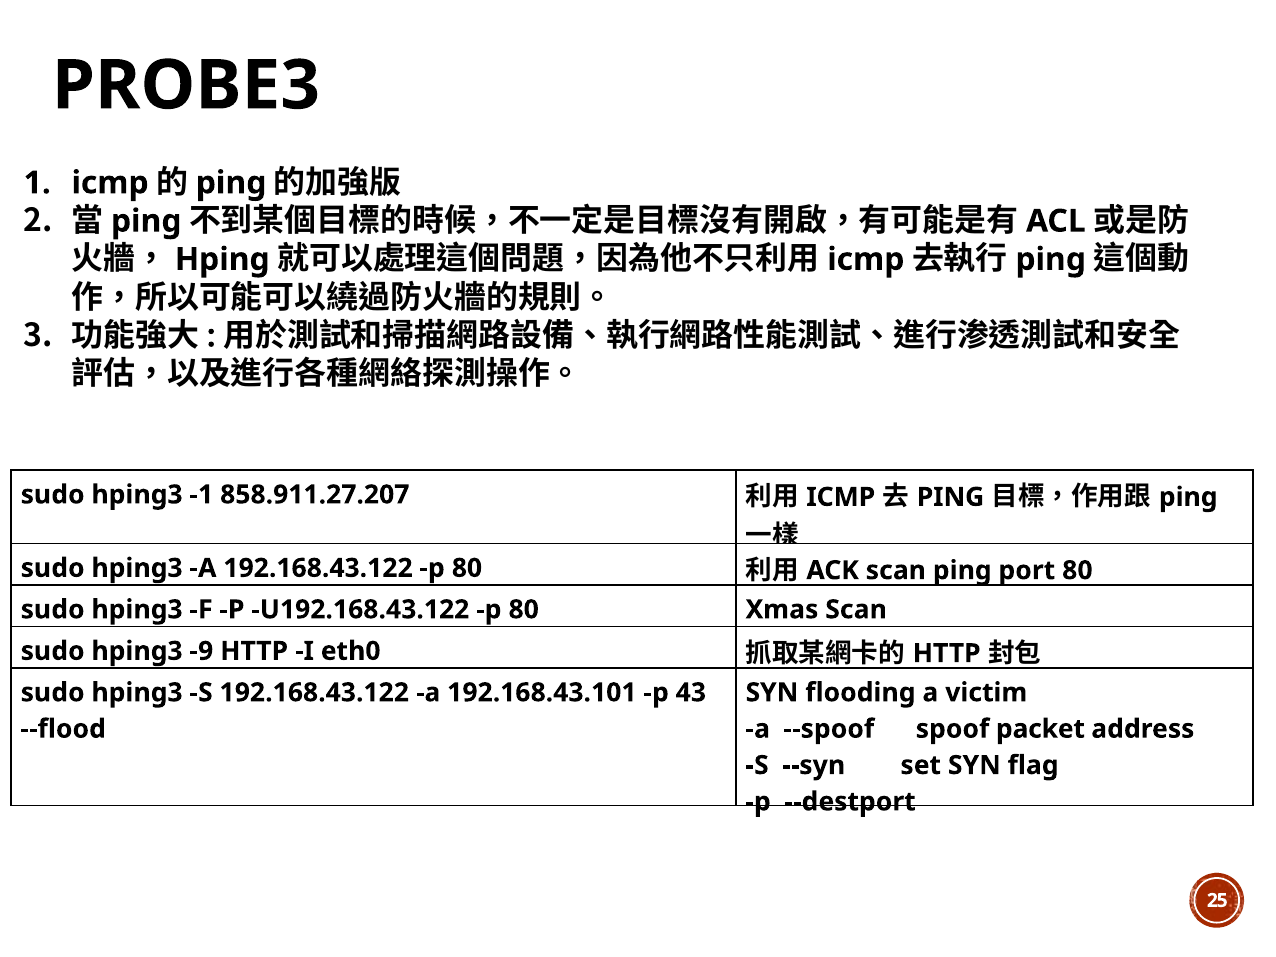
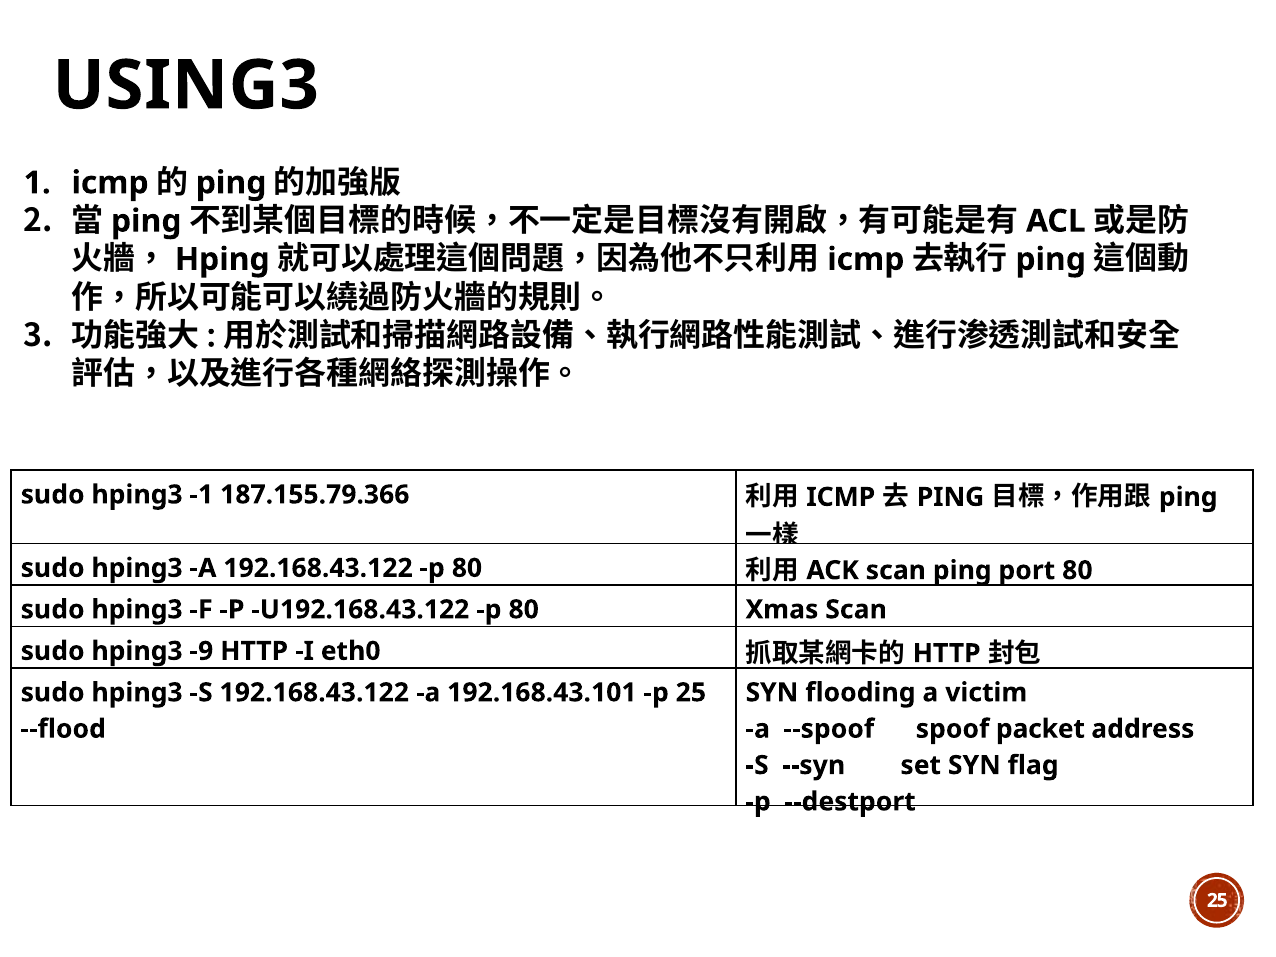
PROBE3: PROBE3 -> USING3
858.911.27.207: 858.911.27.207 -> 187.155.79.366
p 43: 43 -> 25
